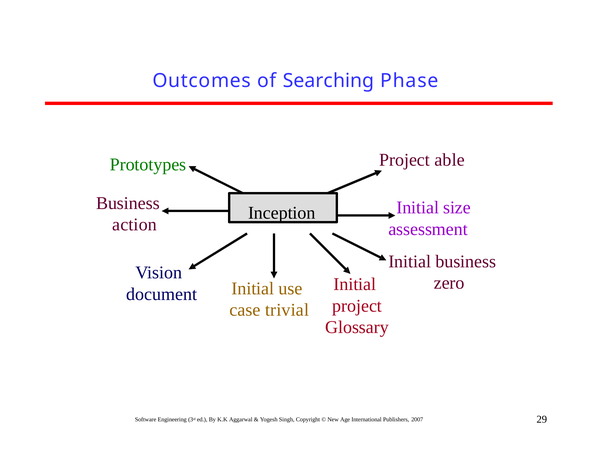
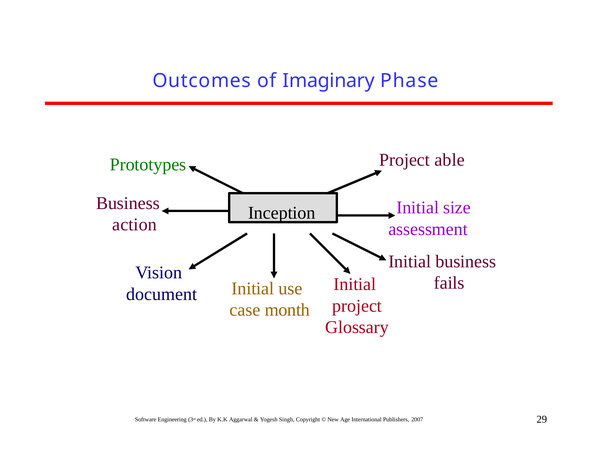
Searching: Searching -> Imaginary
zero: zero -> fails
trivial: trivial -> month
